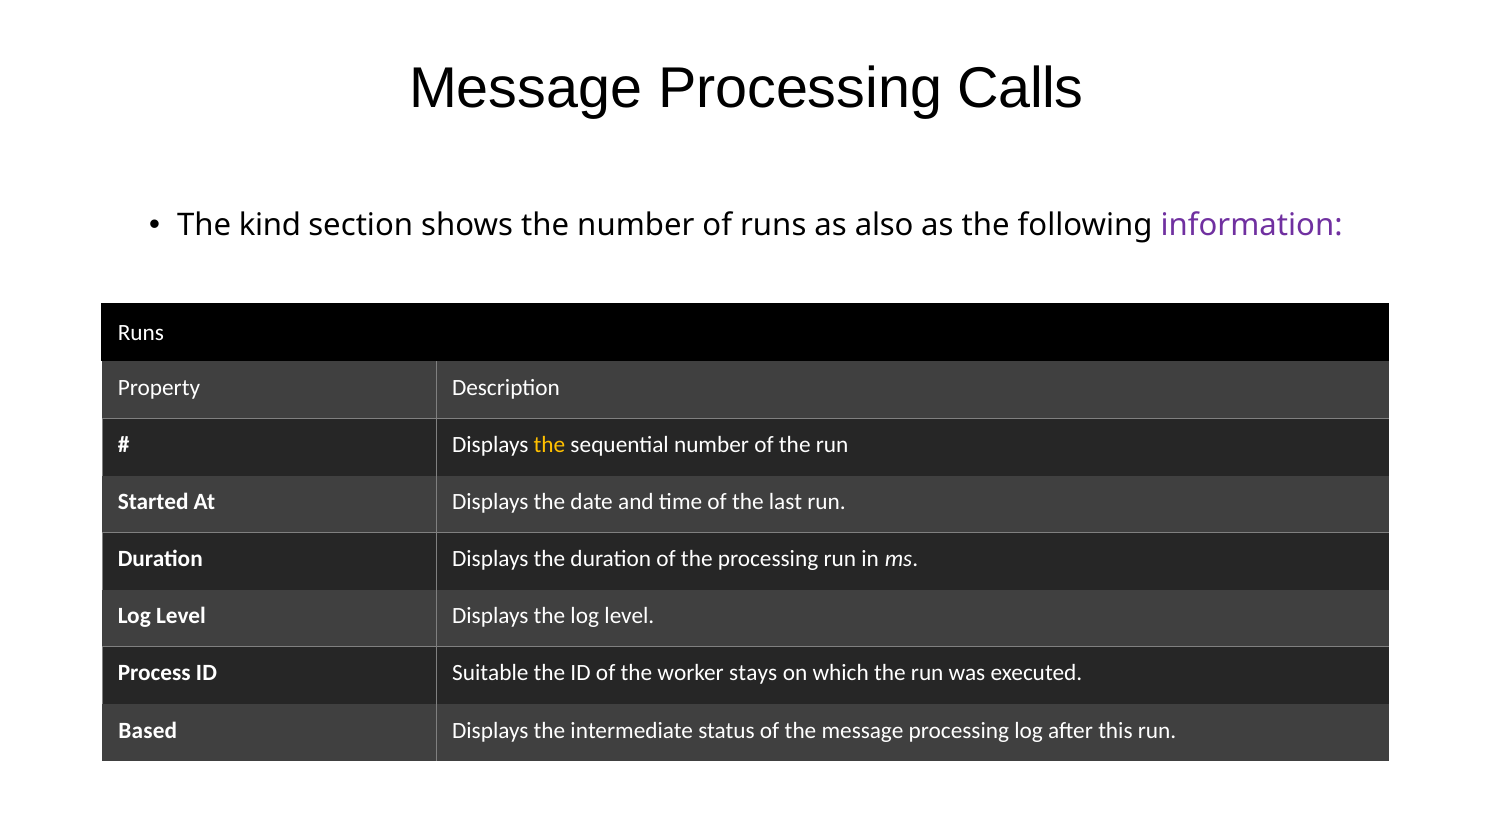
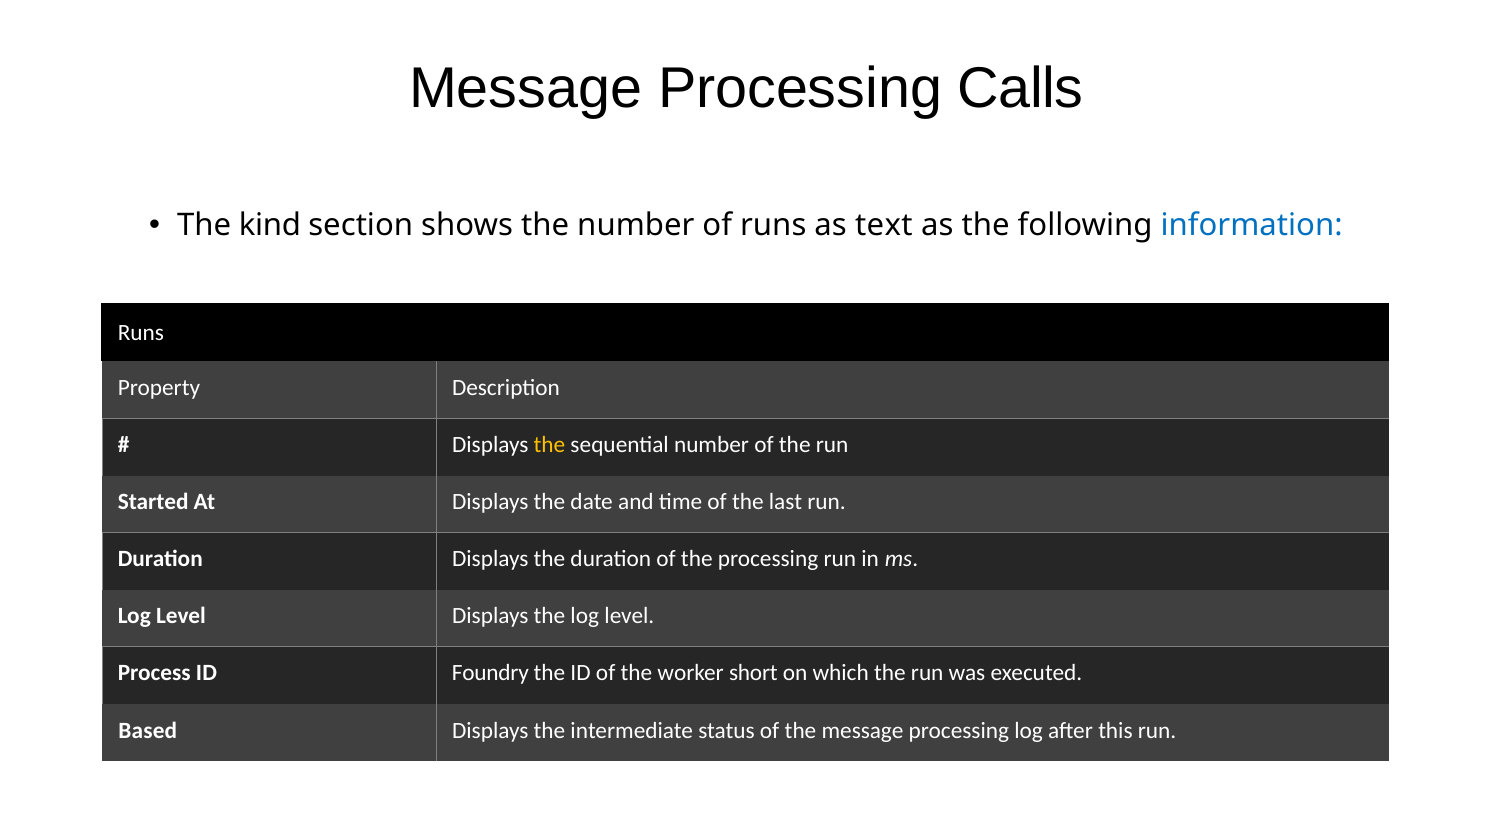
also: also -> text
information colour: purple -> blue
Suitable: Suitable -> Foundry
stays: stays -> short
